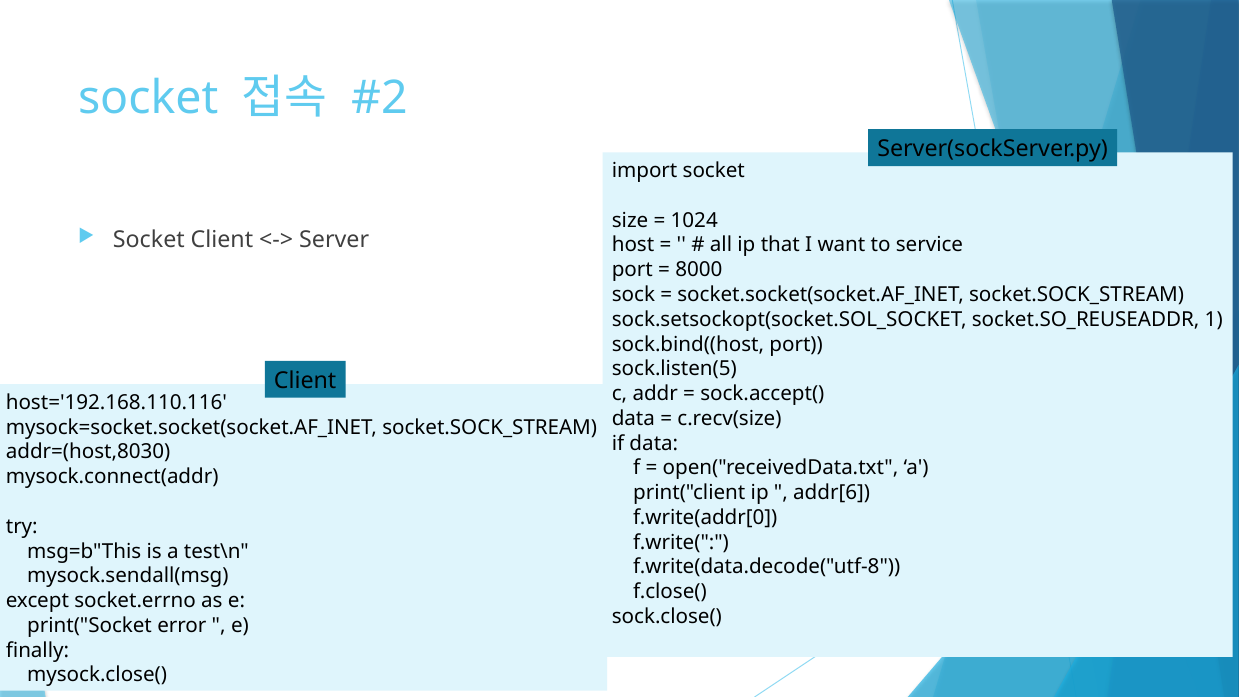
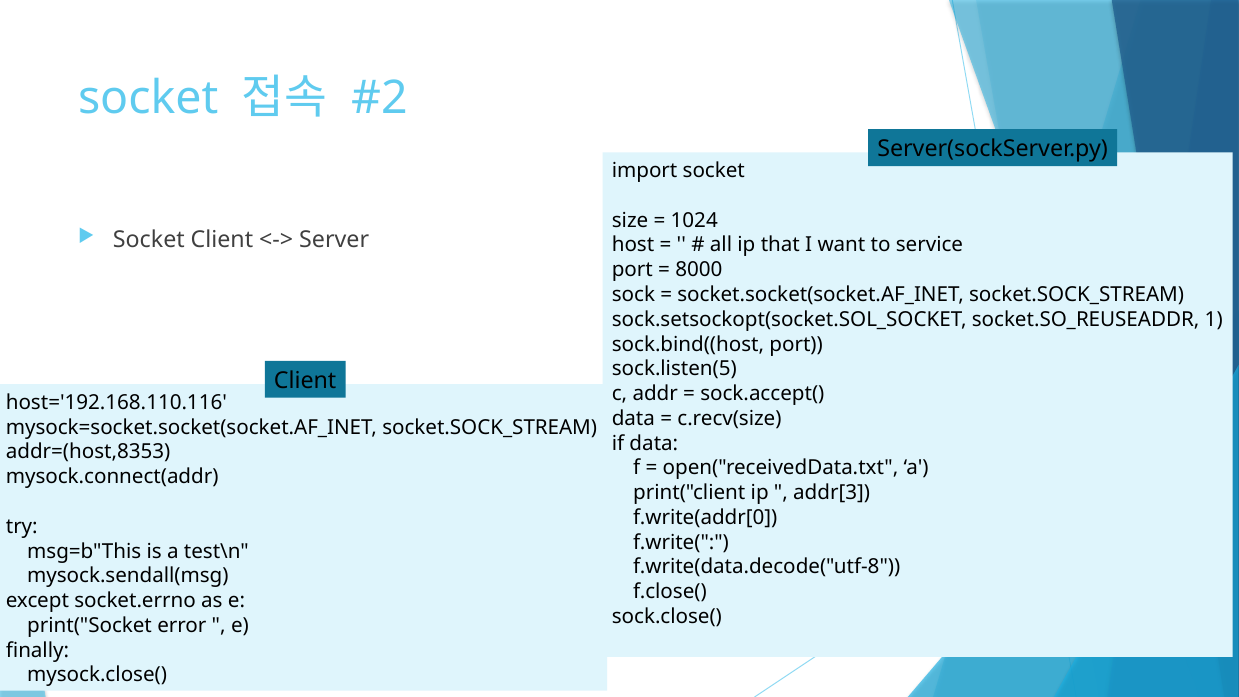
addr=(host,8030: addr=(host,8030 -> addr=(host,8353
addr[6: addr[6 -> addr[3
